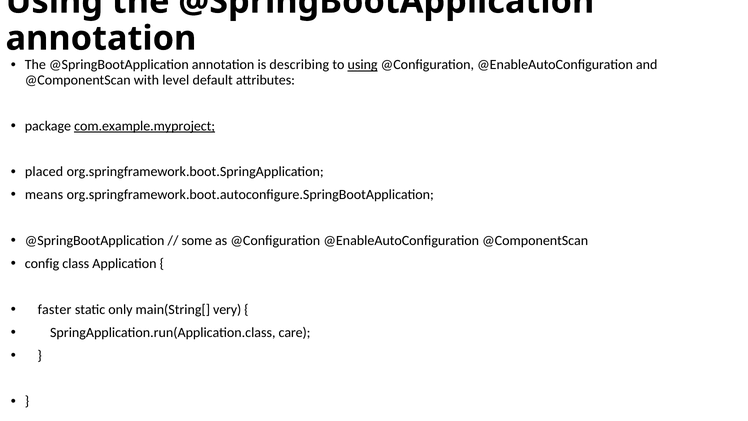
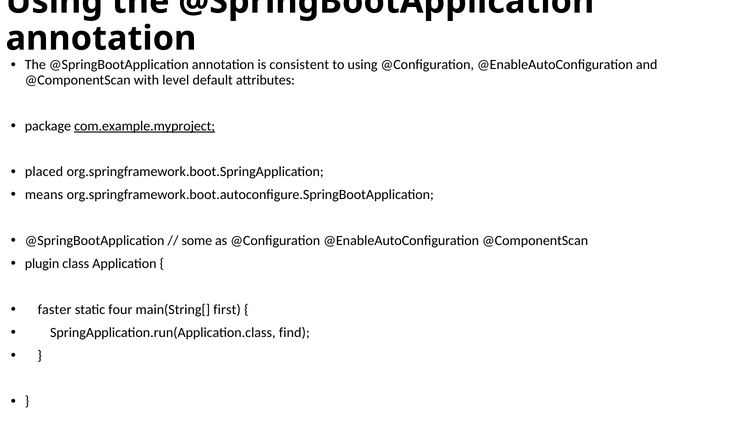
describing: describing -> consistent
using at (363, 65) underline: present -> none
config: config -> plugin
only: only -> four
very: very -> first
care: care -> find
